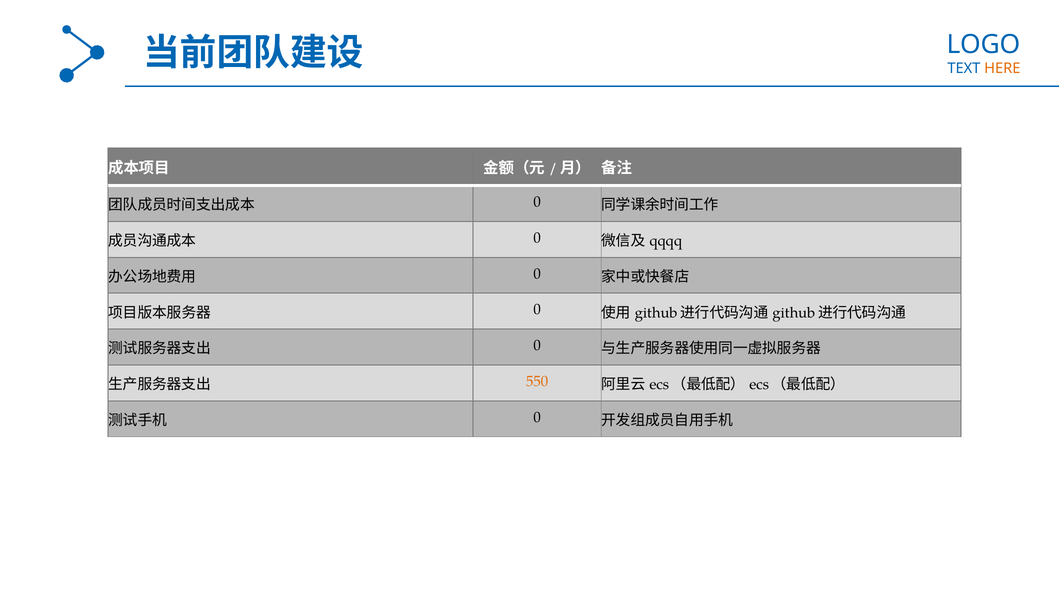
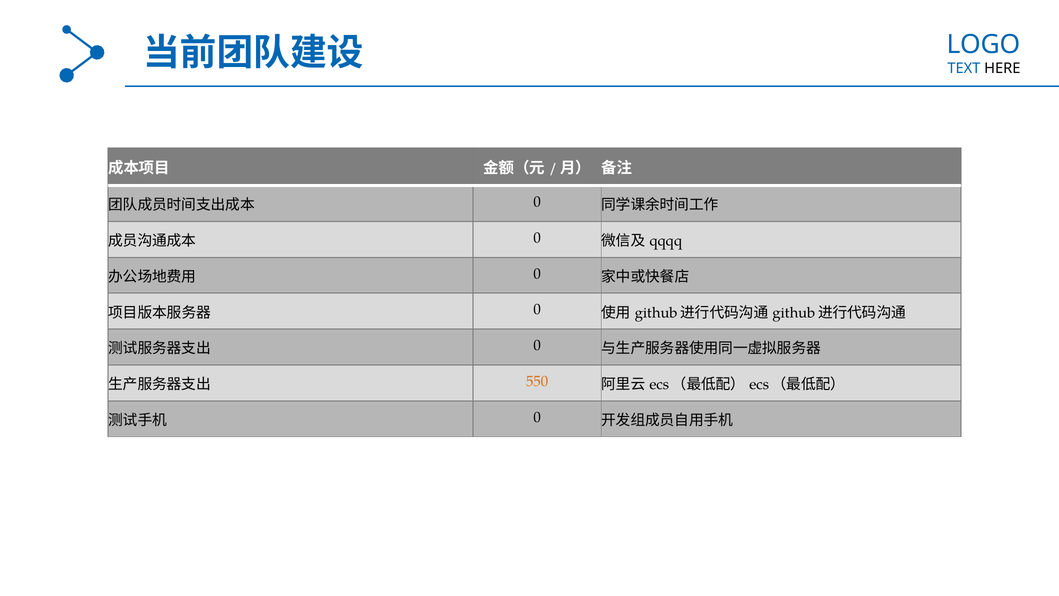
HERE colour: orange -> black
